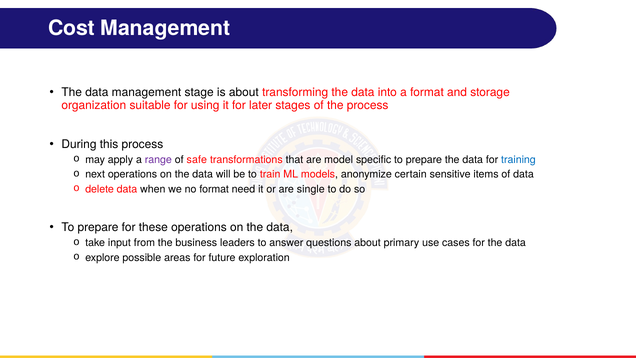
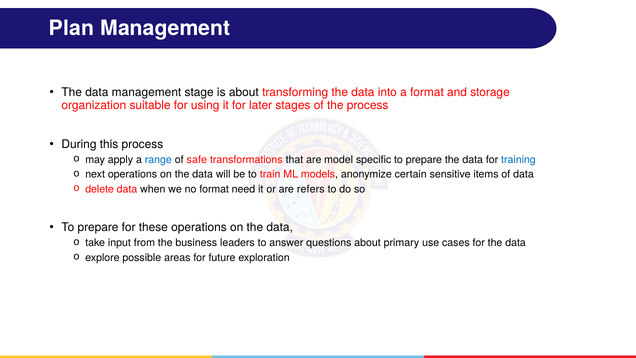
Cost: Cost -> Plan
range colour: purple -> blue
single: single -> refers
